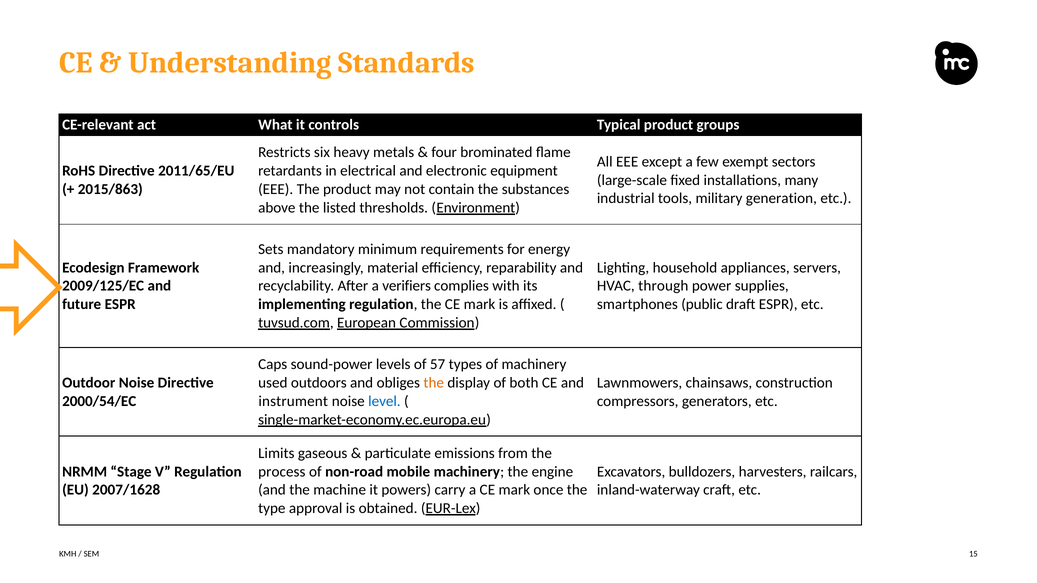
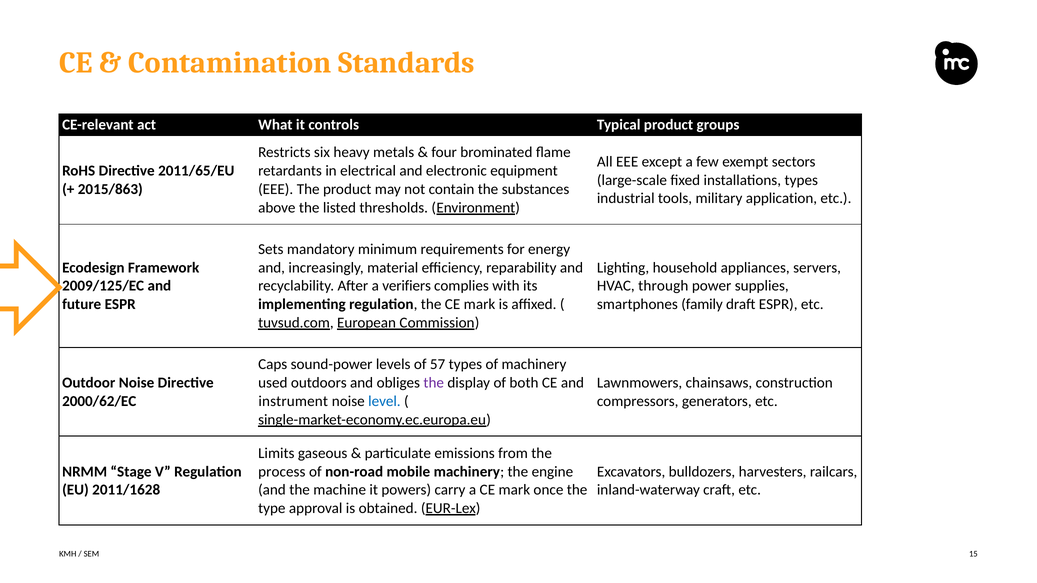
Understanding: Understanding -> Contamination
installations many: many -> types
generation: generation -> application
public: public -> family
the at (434, 383) colour: orange -> purple
2000/54/EC: 2000/54/EC -> 2000/62/EC
2007/1628: 2007/1628 -> 2011/1628
